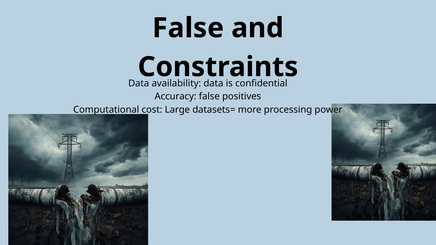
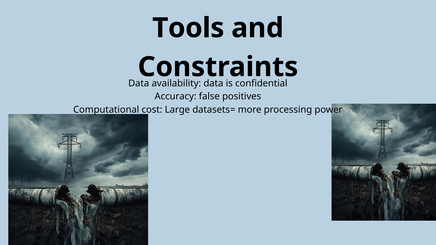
False at (188, 28): False -> Tools
